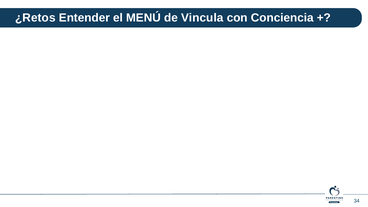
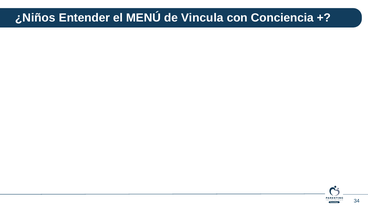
¿Retos: ¿Retos -> ¿Niños
